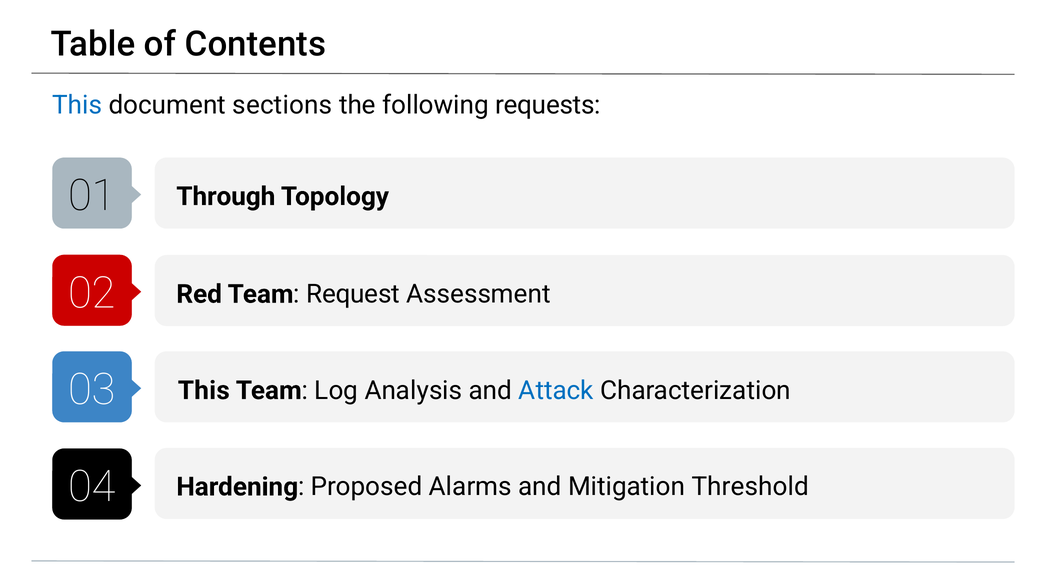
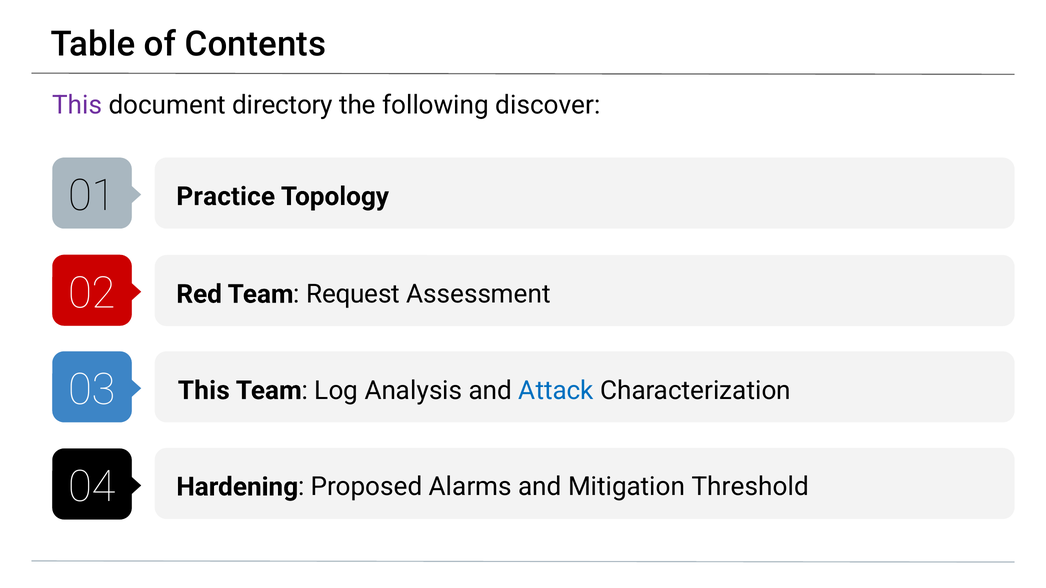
This at (77, 105) colour: blue -> purple
sections: sections -> directory
requests: requests -> discover
Through: Through -> Practice
